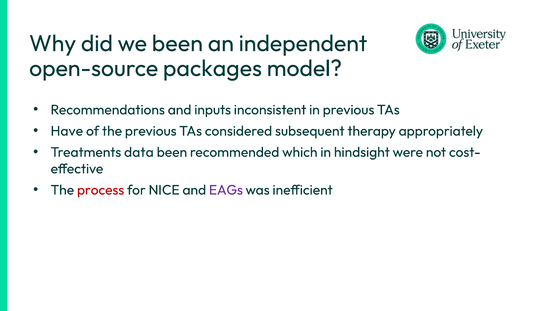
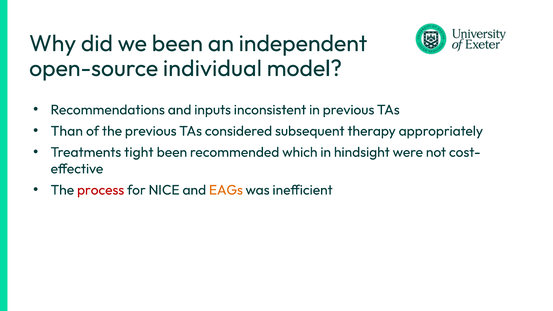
packages: packages -> individual
Have: Have -> Than
data: data -> tight
EAGs colour: purple -> orange
